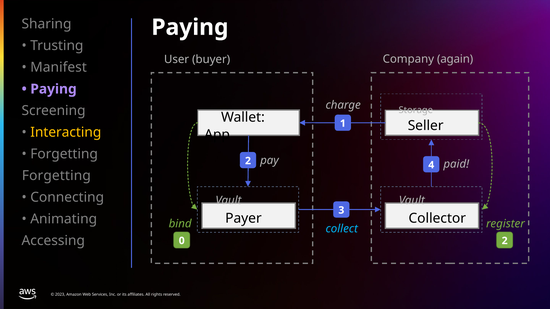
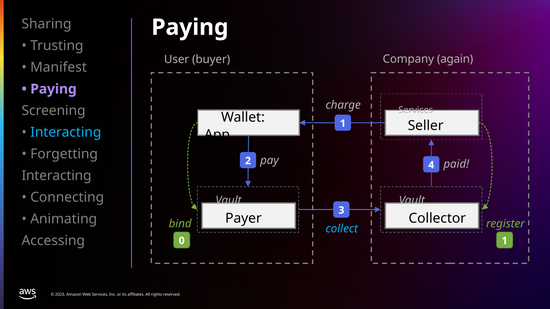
Storage at (416, 110): Storage -> Services
Interacting at (66, 132) colour: yellow -> light blue
Forgetting at (56, 176): Forgetting -> Interacting
0 2: 2 -> 1
